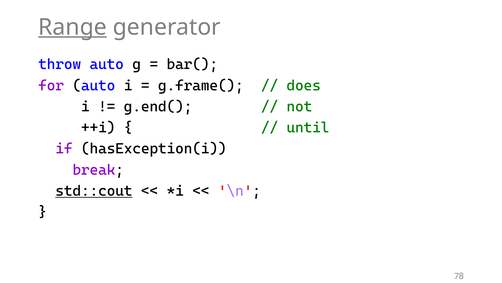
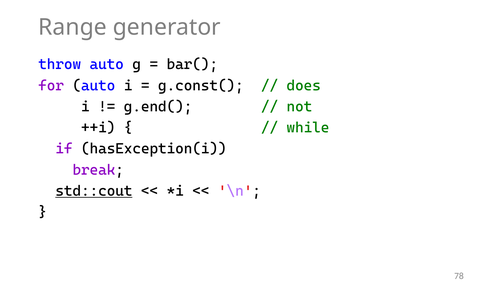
Range underline: present -> none
g.frame(: g.frame( -> g.const(
until: until -> while
